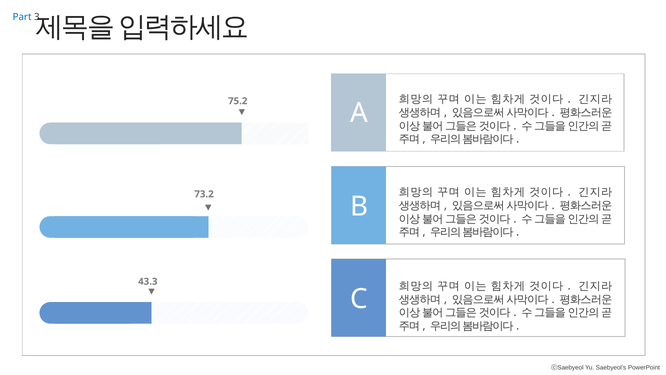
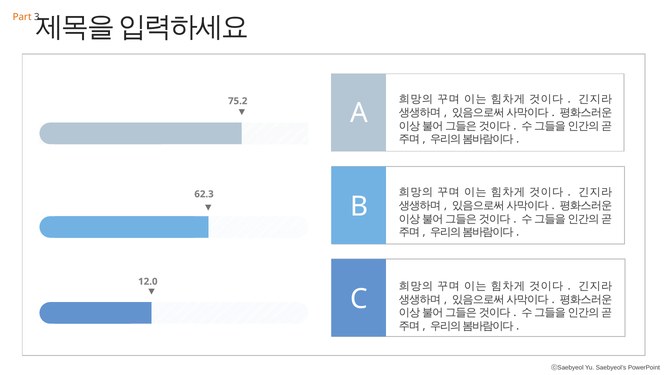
Part colour: blue -> orange
73.2: 73.2 -> 62.3
43.3: 43.3 -> 12.0
